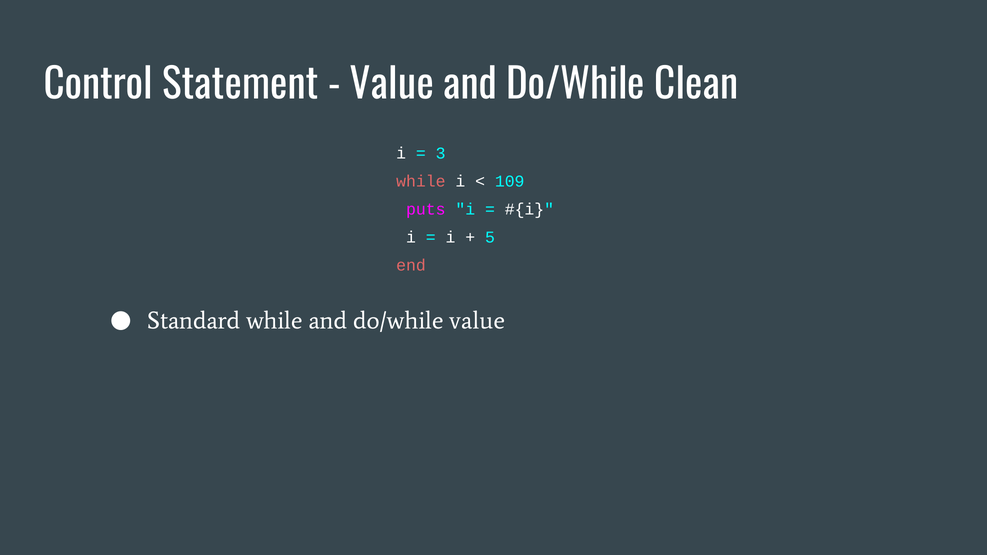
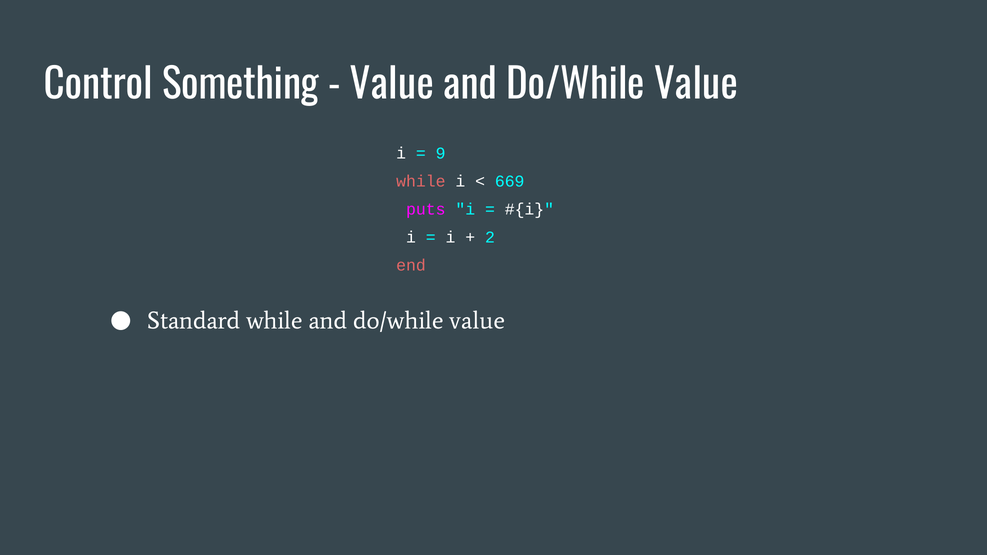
Statement: Statement -> Something
Clean at (696, 85): Clean -> Value
3: 3 -> 9
109: 109 -> 669
5: 5 -> 2
